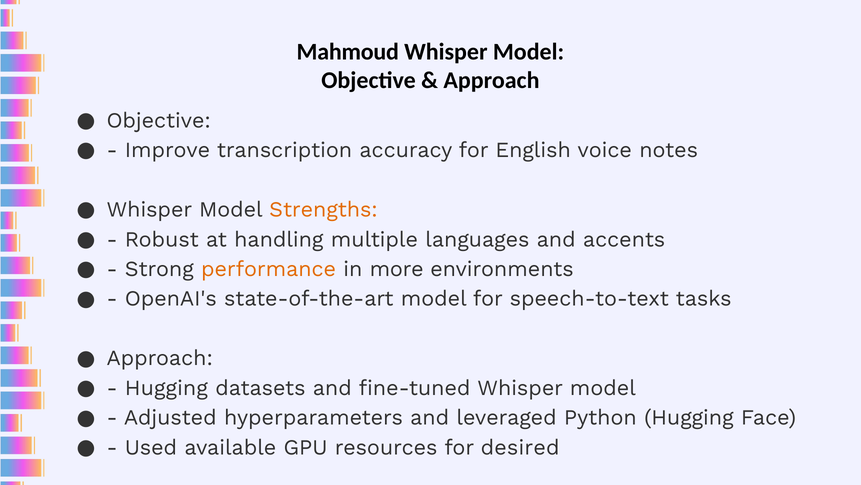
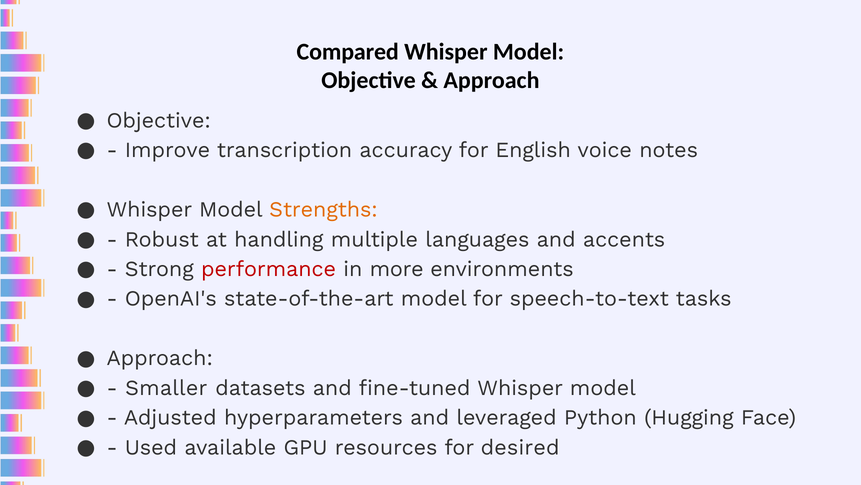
Mahmoud: Mahmoud -> Compared
performance colour: orange -> red
Hugging at (166, 388): Hugging -> Smaller
